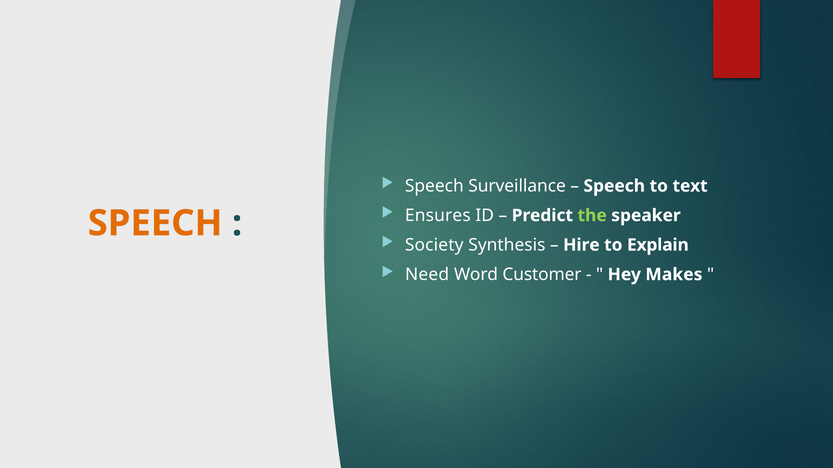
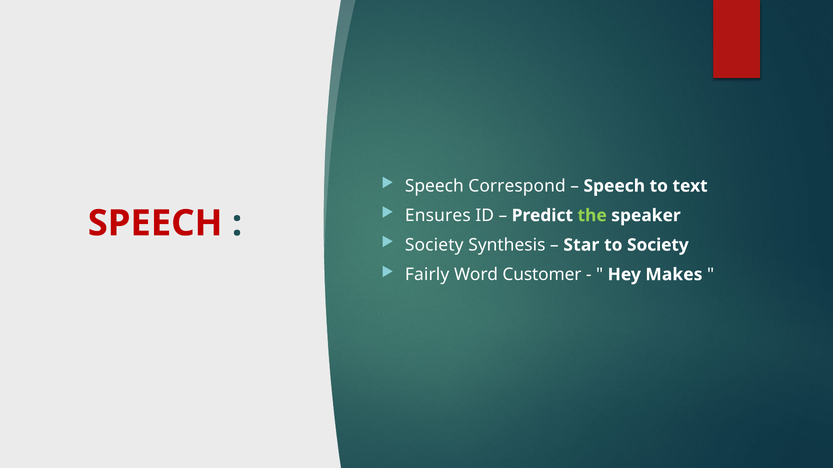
Surveillance: Surveillance -> Correspond
SPEECH at (155, 224) colour: orange -> red
Hire: Hire -> Star
to Explain: Explain -> Society
Need: Need -> Fairly
